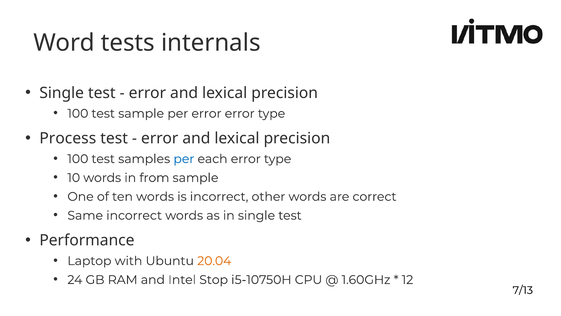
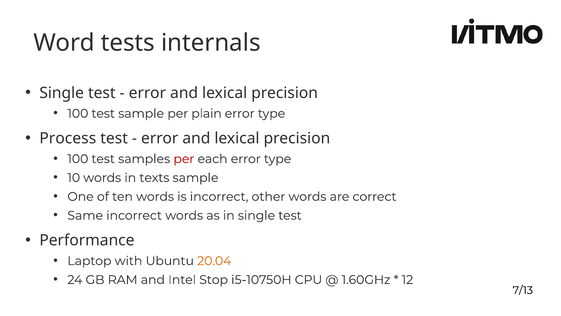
per error: error -> plain
per at (184, 159) colour: blue -> red
from: from -> texts
